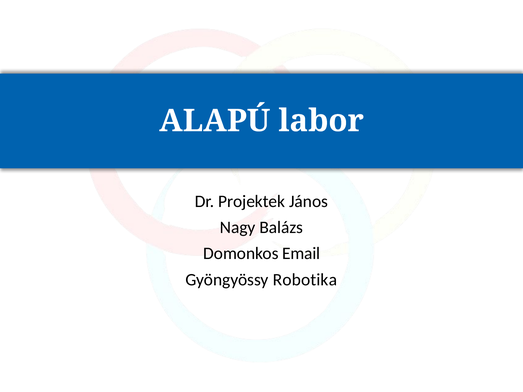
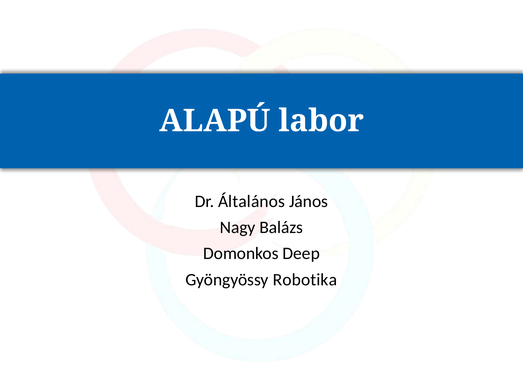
Projektek: Projektek -> Általános
Email: Email -> Deep
